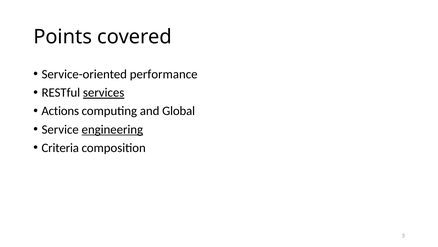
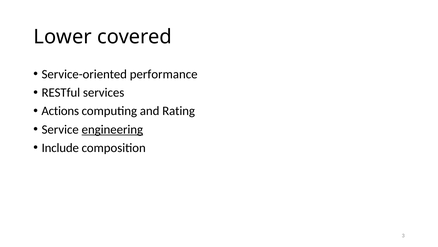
Points: Points -> Lower
services underline: present -> none
Global: Global -> Rating
Criteria: Criteria -> Include
